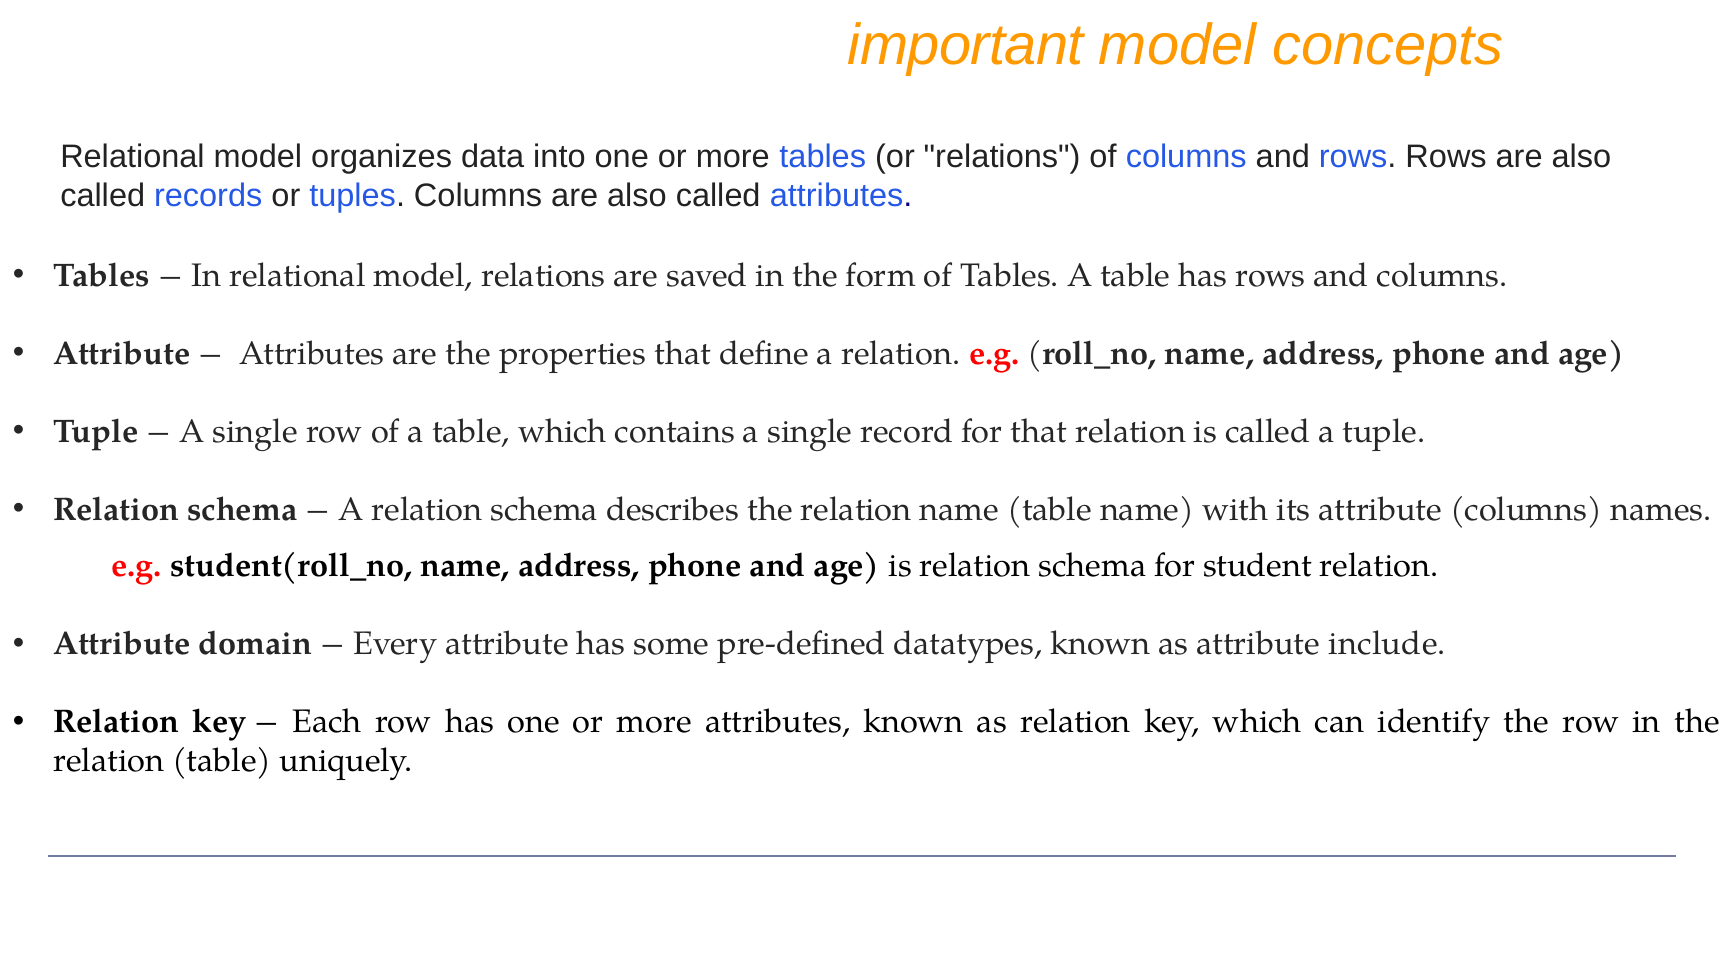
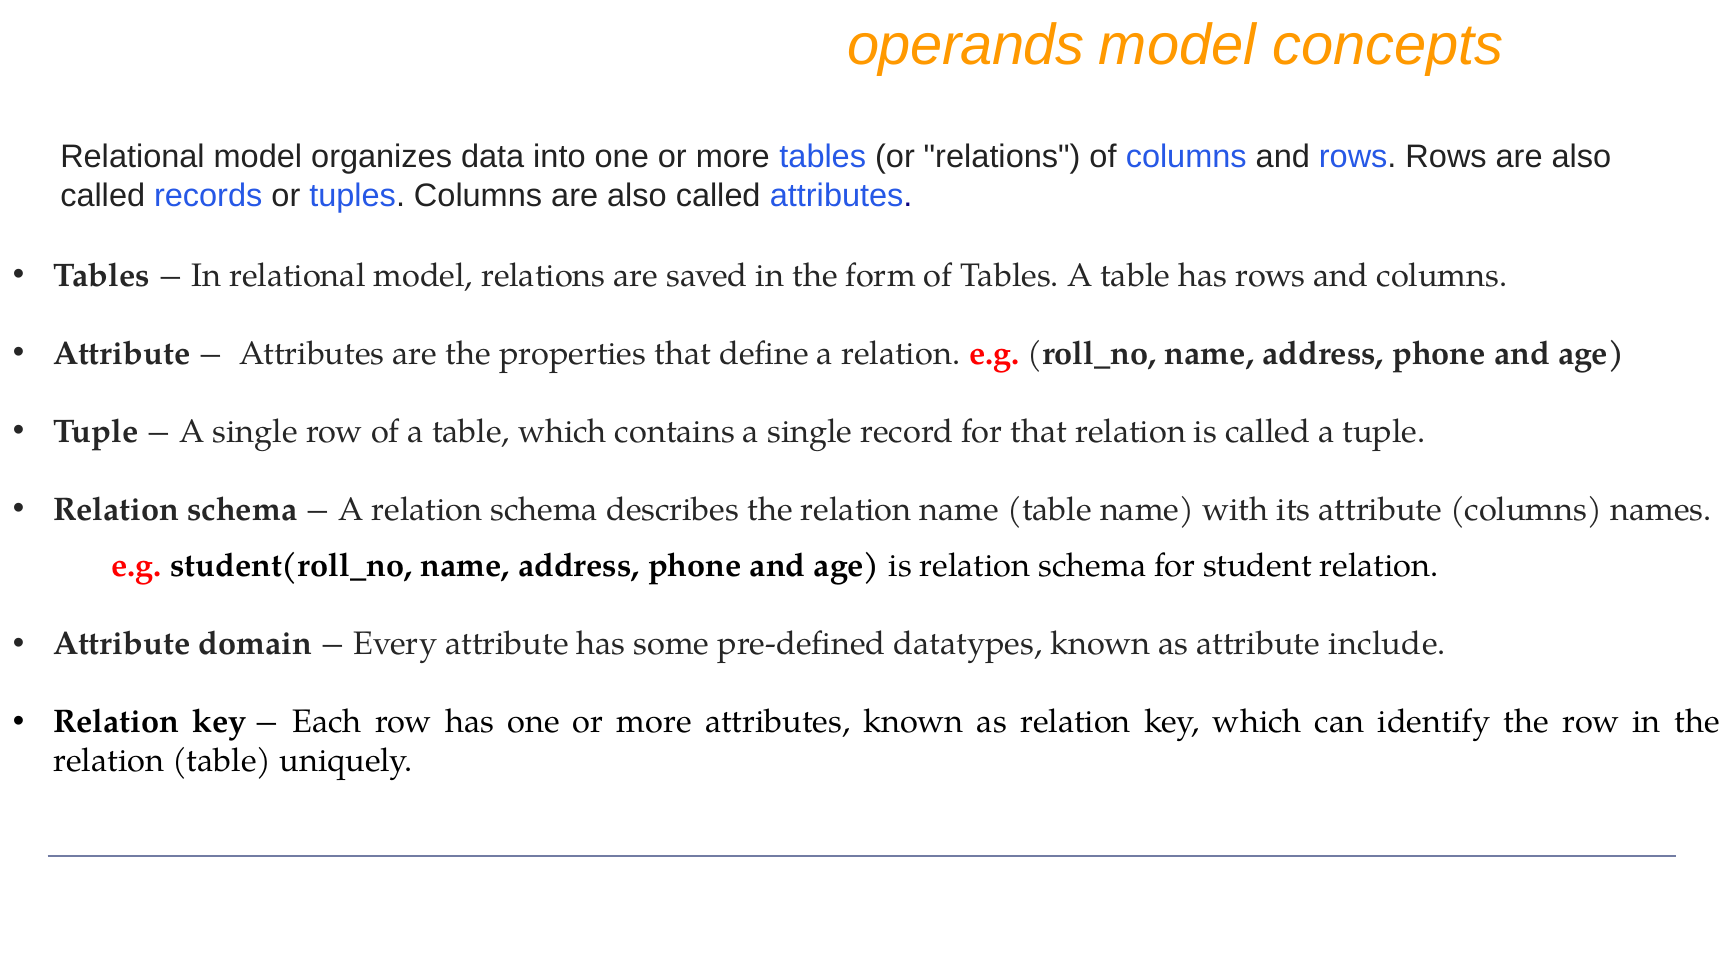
important: important -> operands
